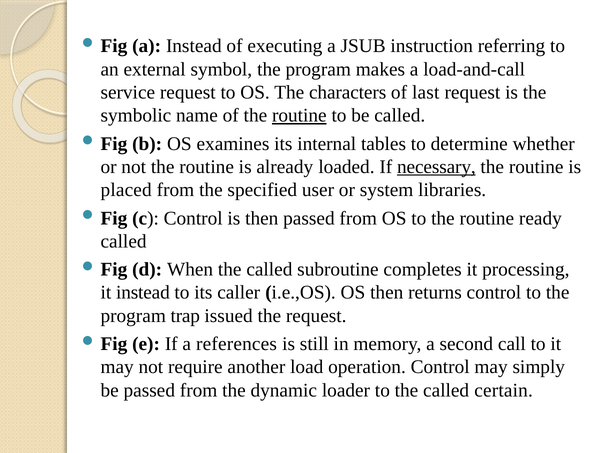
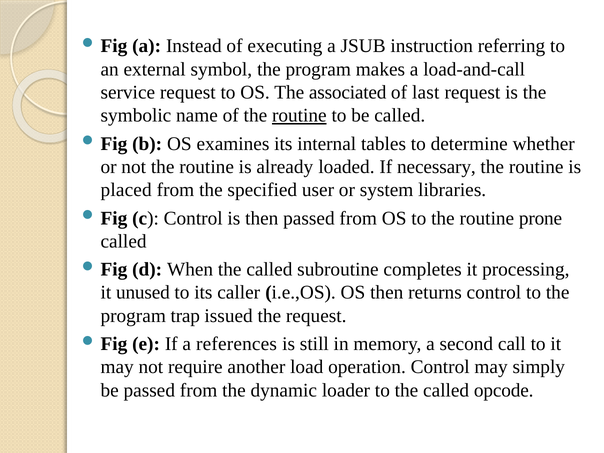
characters: characters -> associated
necessary underline: present -> none
ready: ready -> prone
it instead: instead -> unused
certain: certain -> opcode
